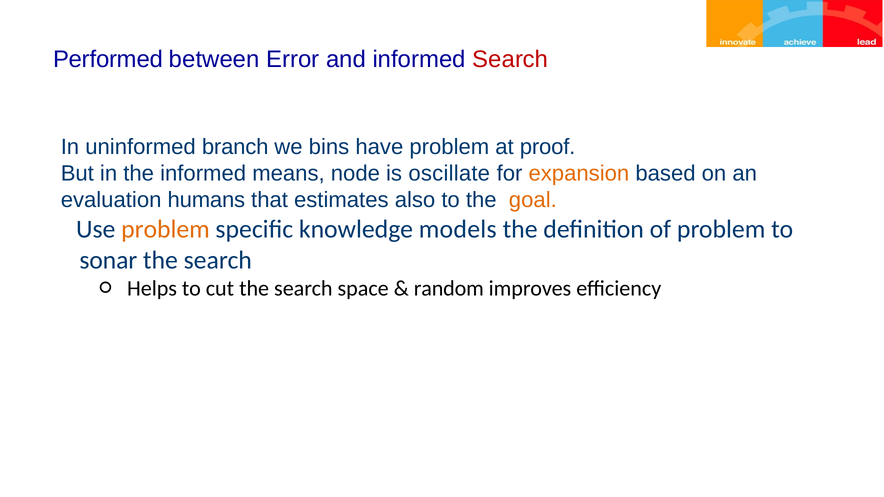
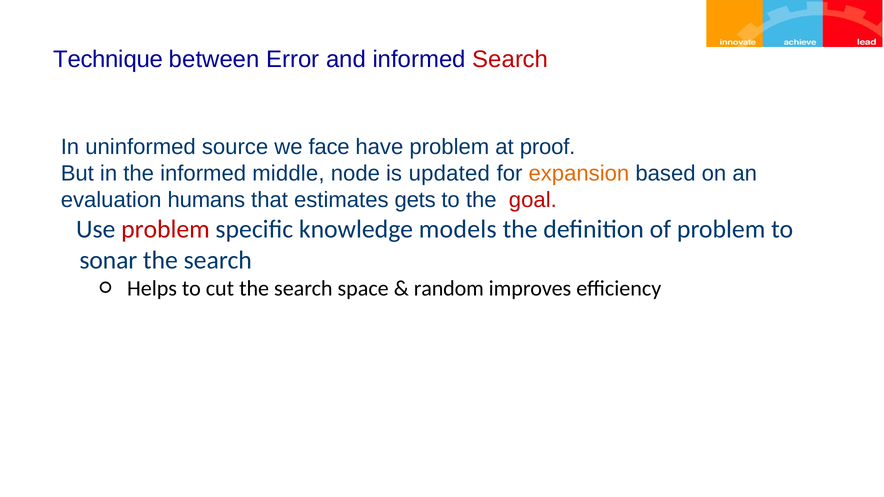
Performed: Performed -> Technique
branch: branch -> source
bins: bins -> face
means: means -> middle
oscillate: oscillate -> updated
also: also -> gets
goal colour: orange -> red
problem at (165, 229) colour: orange -> red
